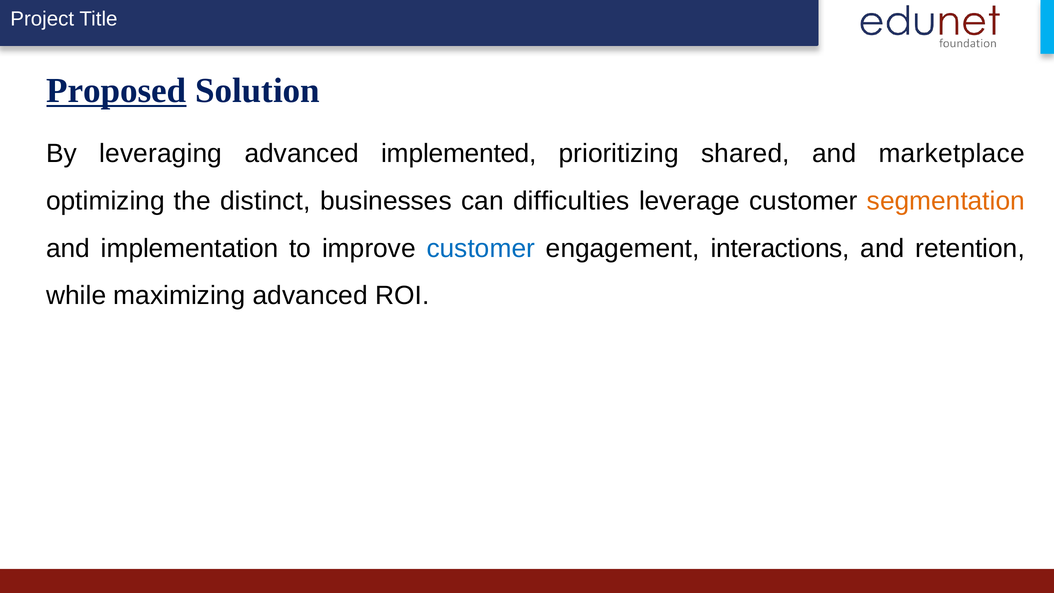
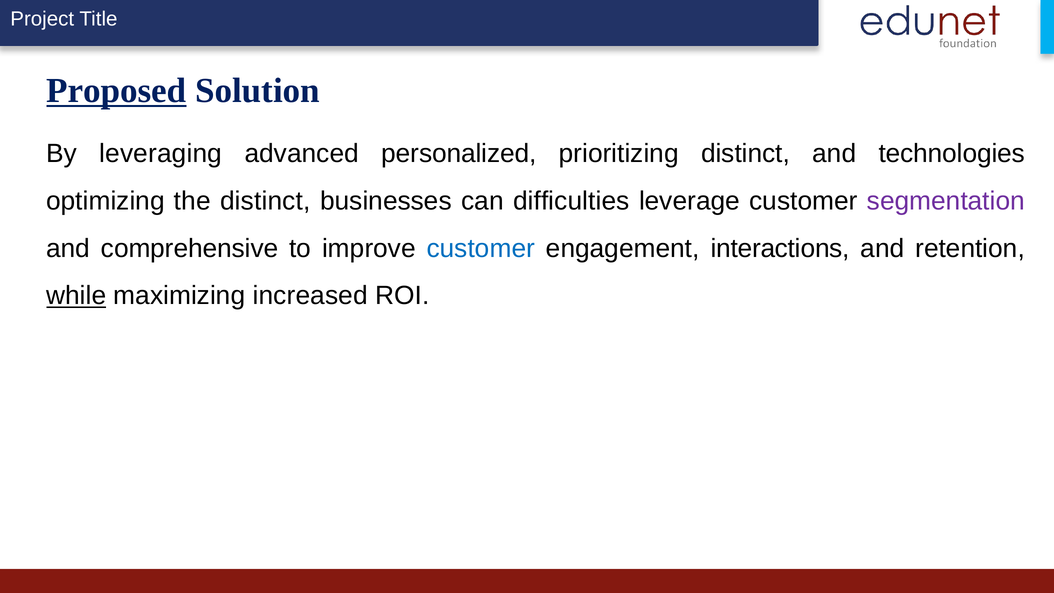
implemented: implemented -> personalized
prioritizing shared: shared -> distinct
marketplace: marketplace -> technologies
segmentation colour: orange -> purple
implementation: implementation -> comprehensive
while underline: none -> present
maximizing advanced: advanced -> increased
